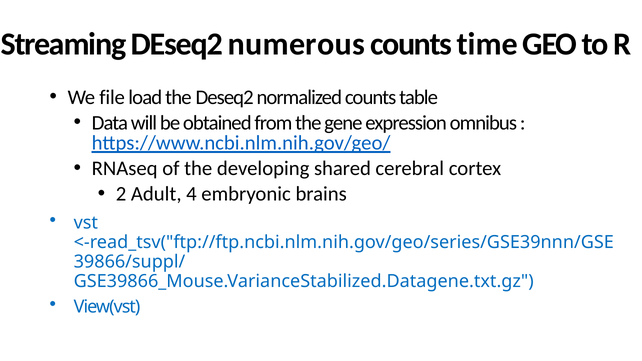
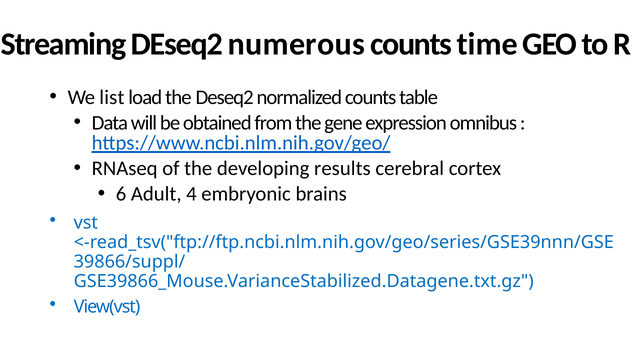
file: file -> list
shared: shared -> results
2: 2 -> 6
